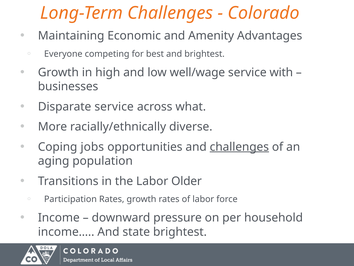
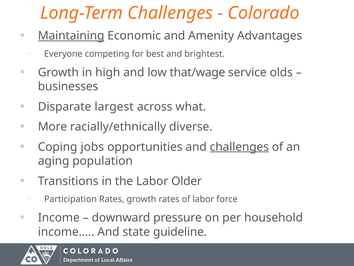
Maintaining underline: none -> present
well/wage: well/wage -> that/wage
with: with -> olds
Disparate service: service -> largest
state brightest: brightest -> guideline
